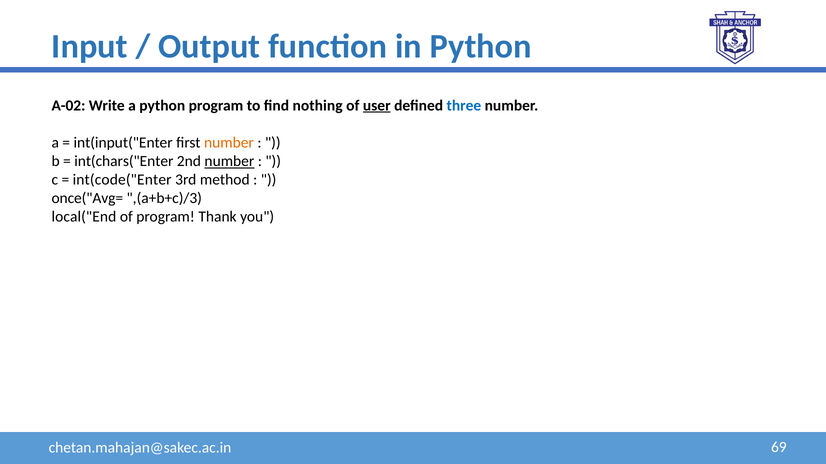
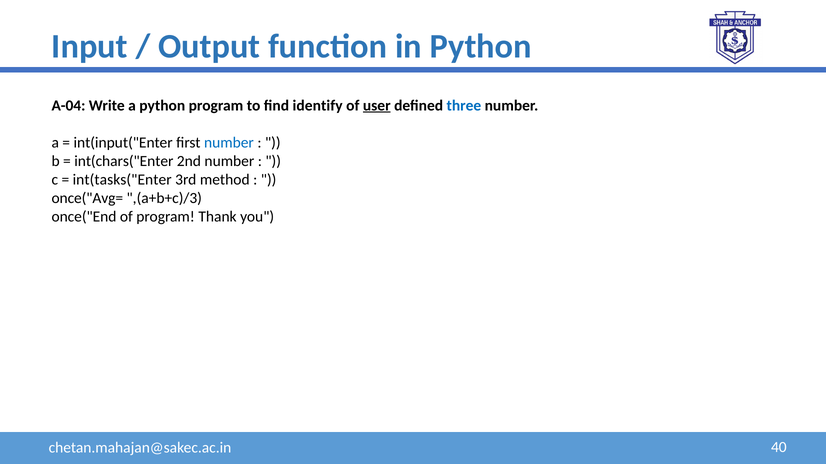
A-02: A-02 -> A-04
nothing: nothing -> identify
number at (229, 143) colour: orange -> blue
number at (229, 161) underline: present -> none
int(code("Enter: int(code("Enter -> int(tasks("Enter
local("End: local("End -> once("End
69: 69 -> 40
